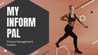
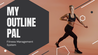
INFORM: INFORM -> OUTLINE
